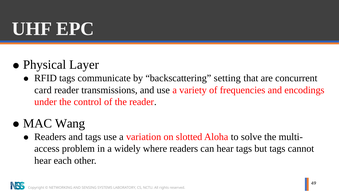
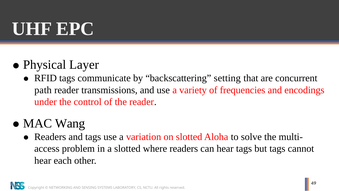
card: card -> path
a widely: widely -> slotted
